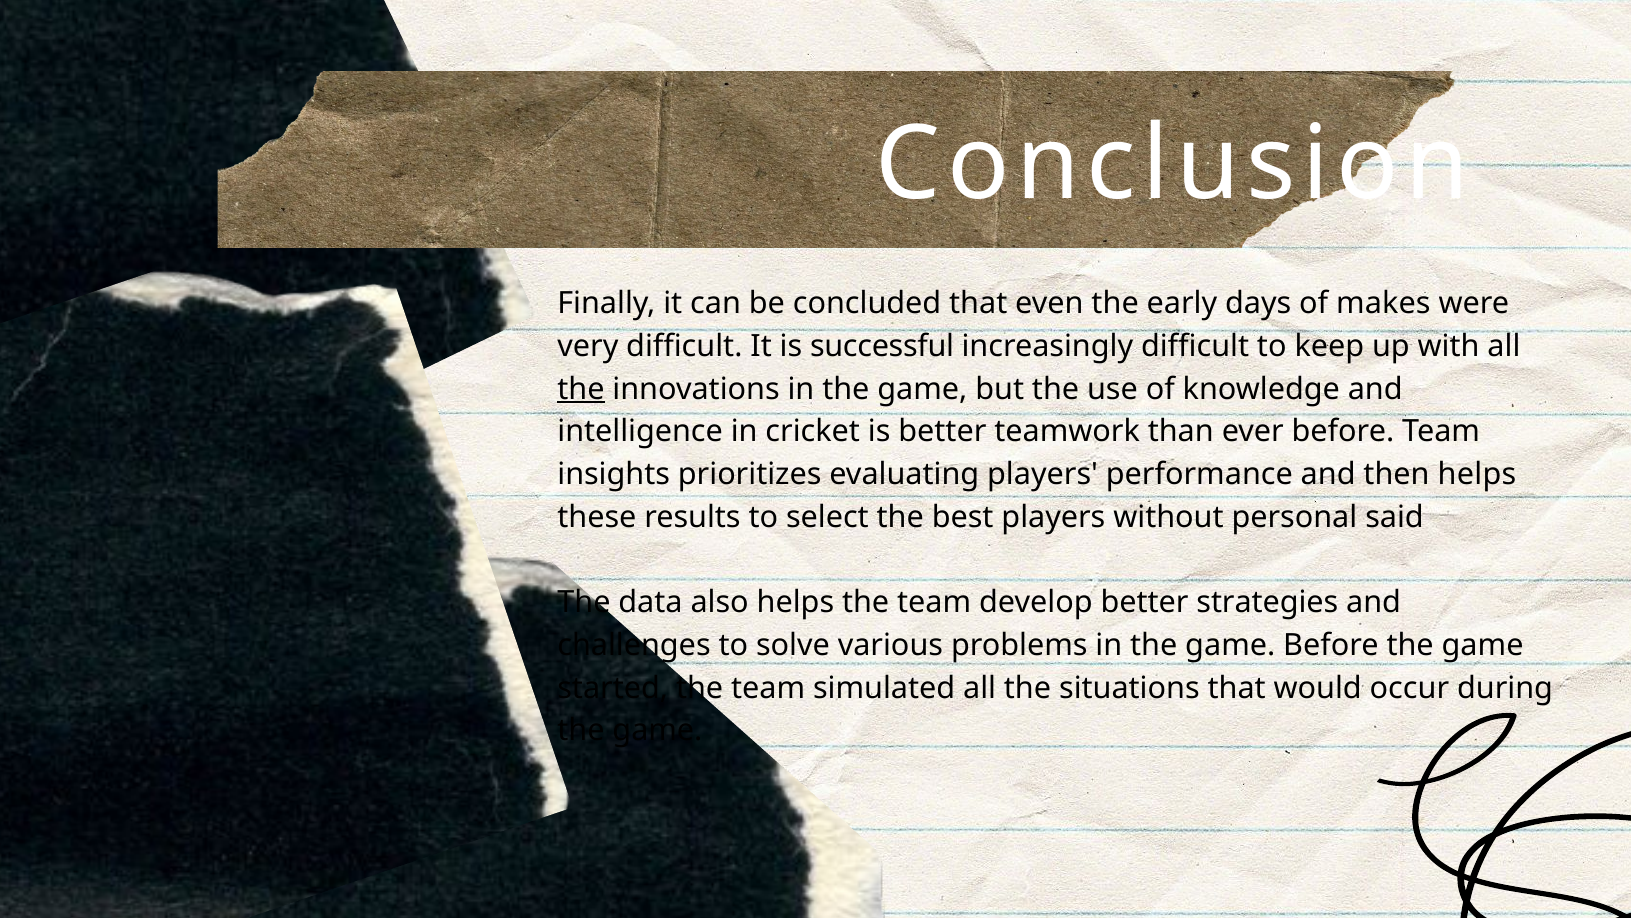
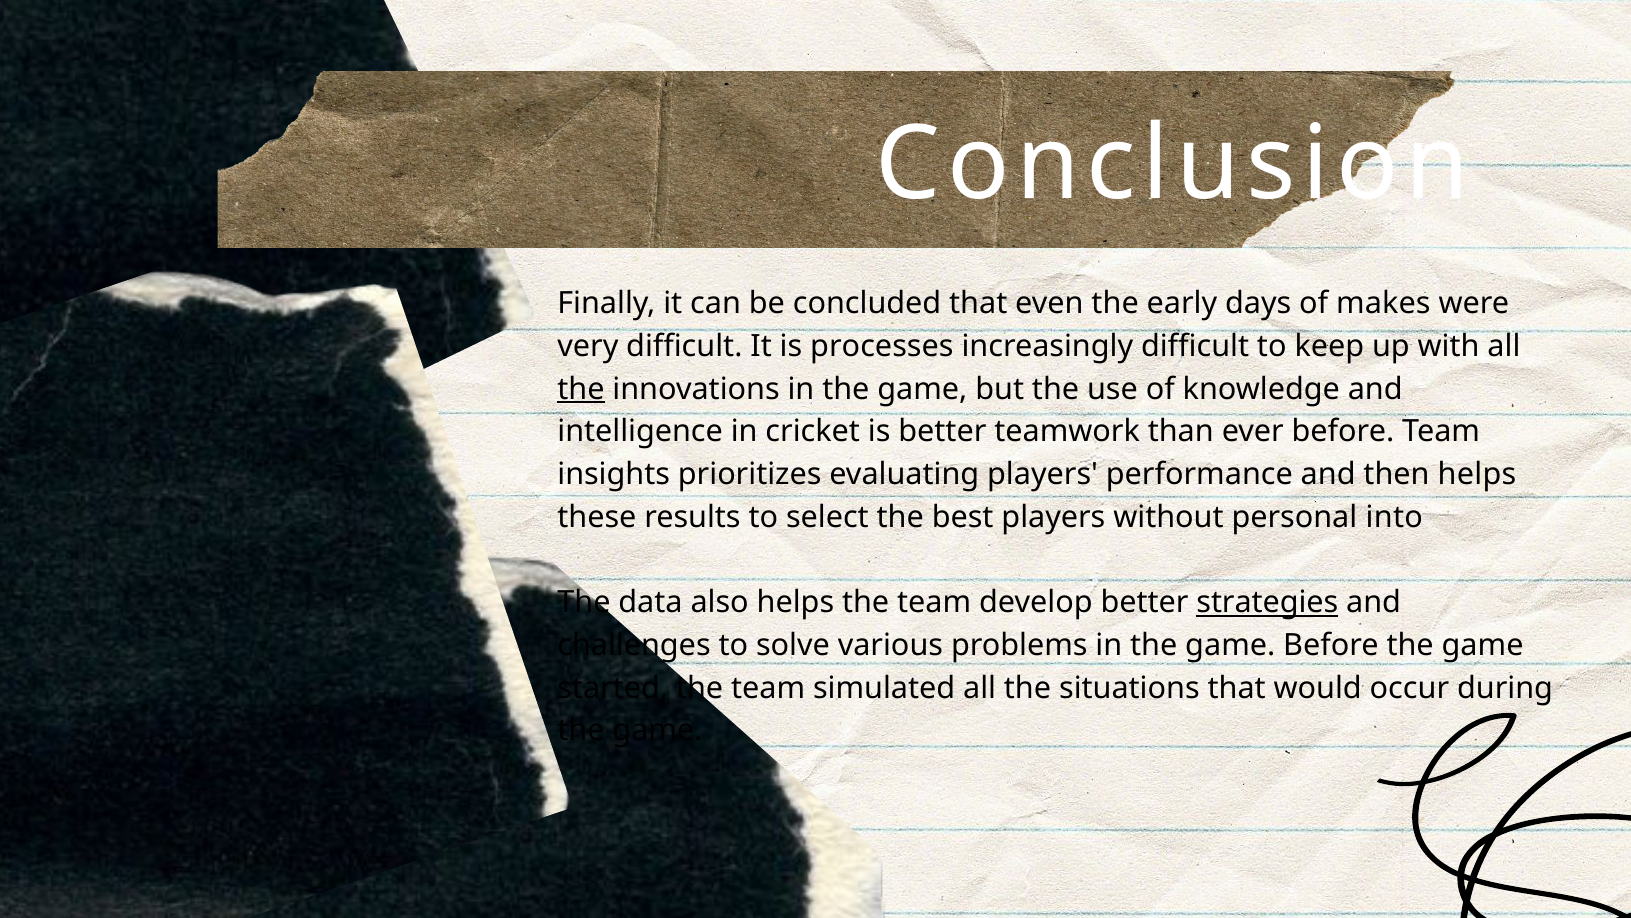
successful: successful -> processes
said: said -> into
strategies underline: none -> present
